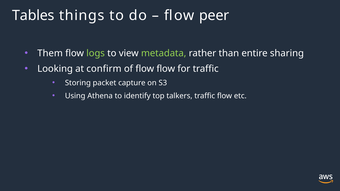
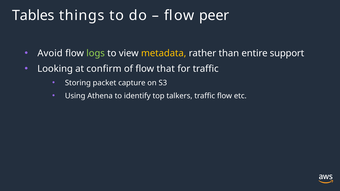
Them: Them -> Avoid
metadata colour: light green -> yellow
sharing: sharing -> support
flow flow: flow -> that
